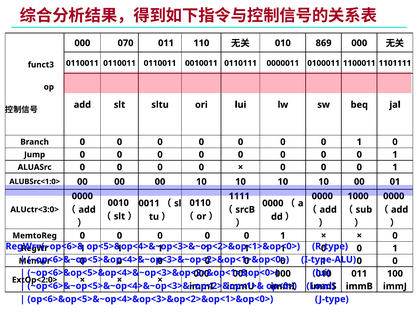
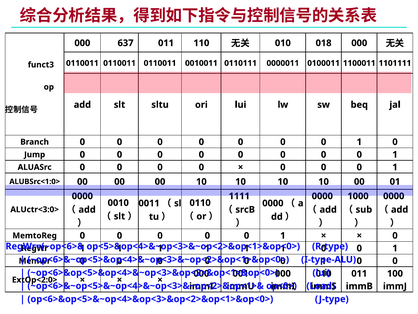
070: 070 -> 637
869: 869 -> 018
